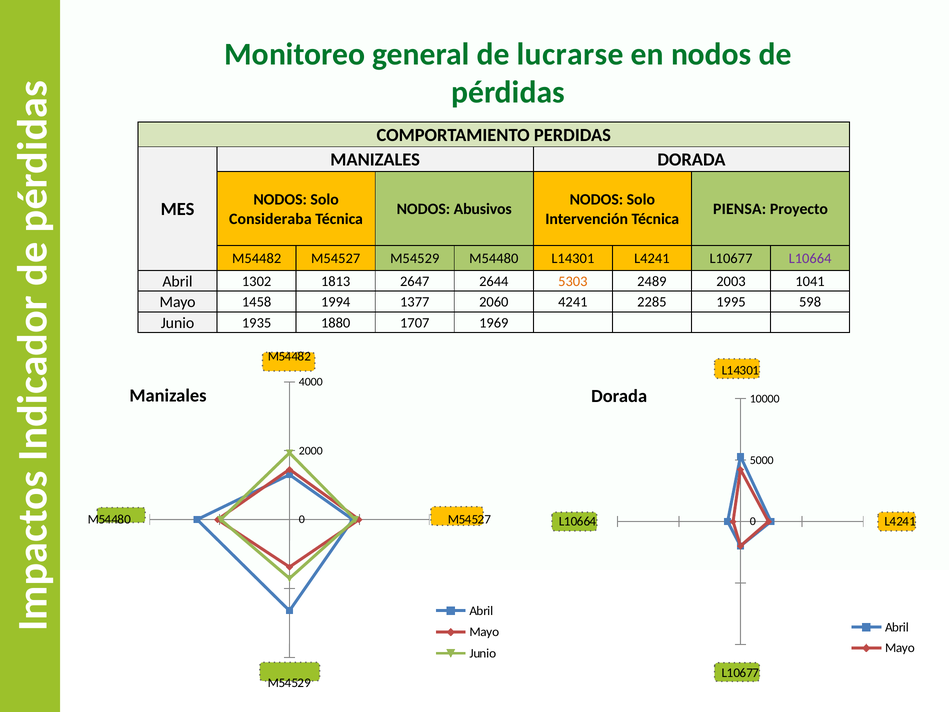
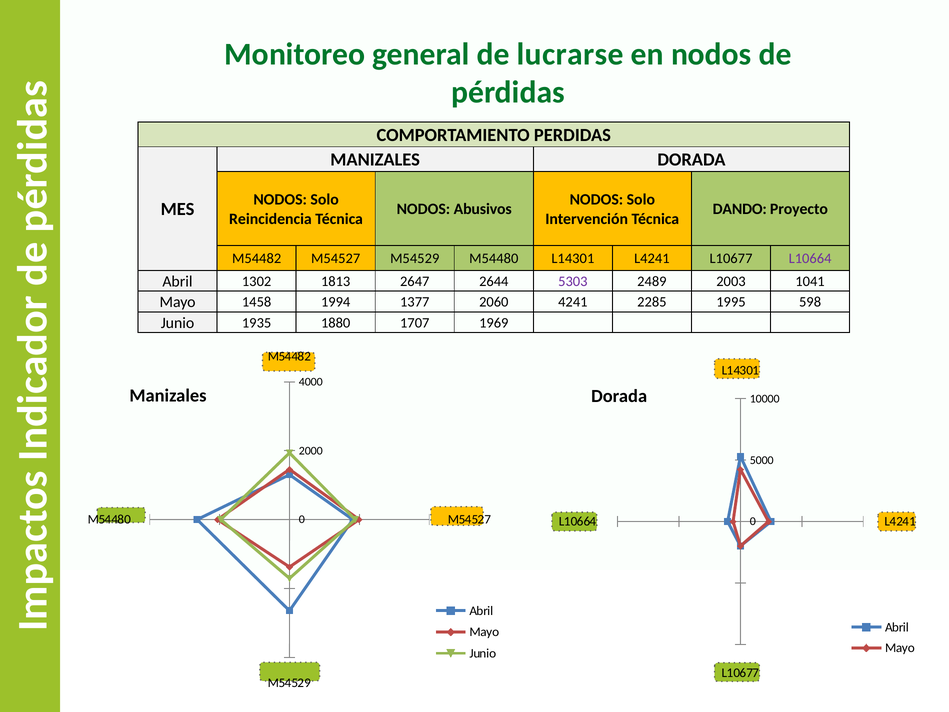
PIENSA: PIENSA -> DANDO
Consideraba: Consideraba -> Reincidencia
5303 colour: orange -> purple
